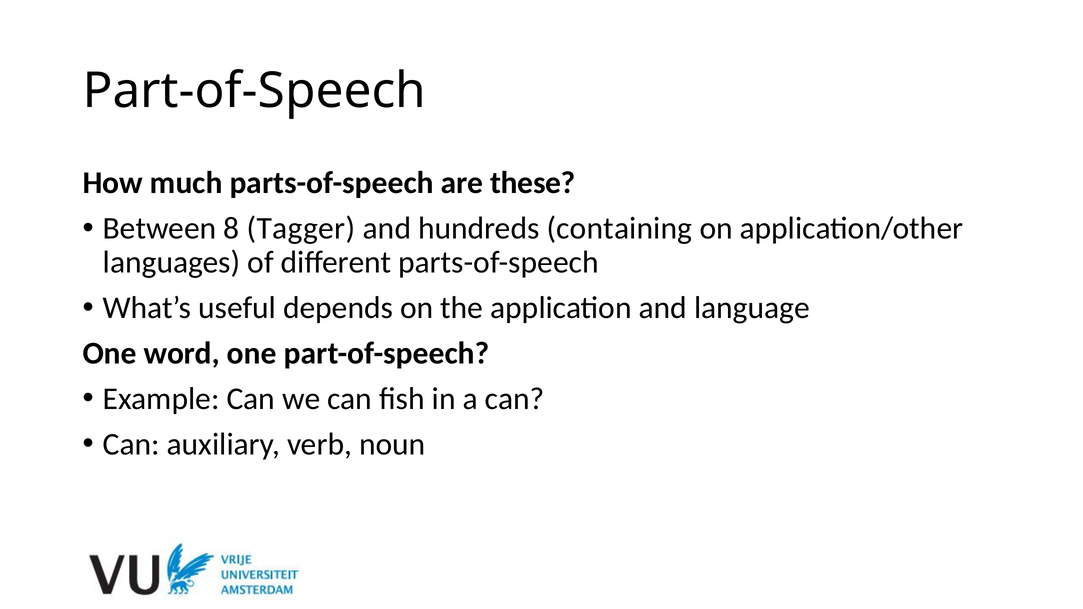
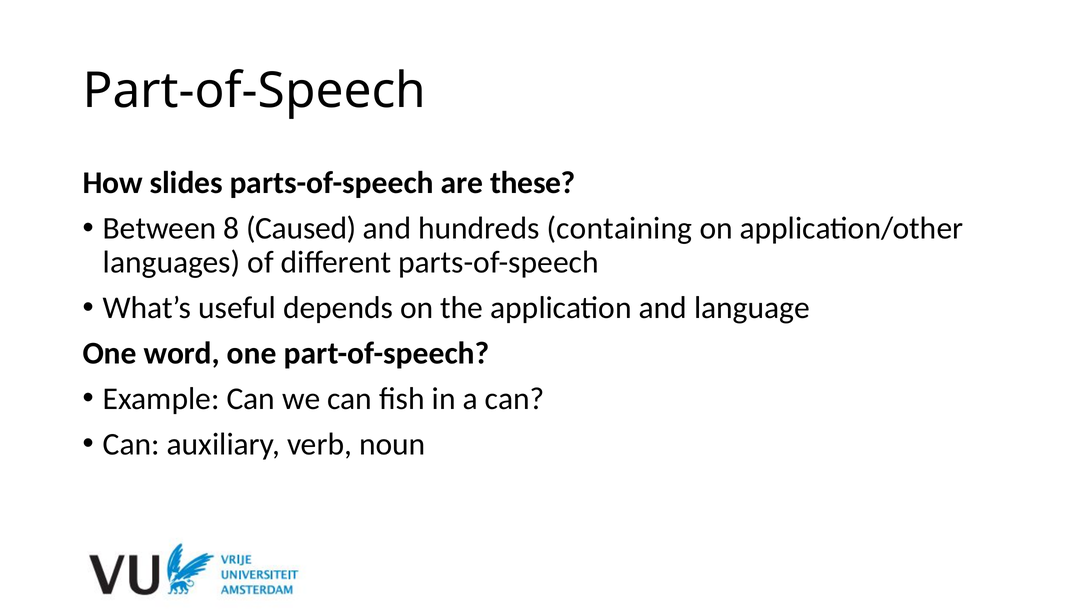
much: much -> slides
Tagger: Tagger -> Caused
